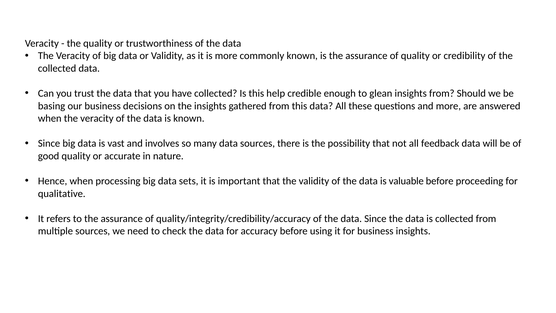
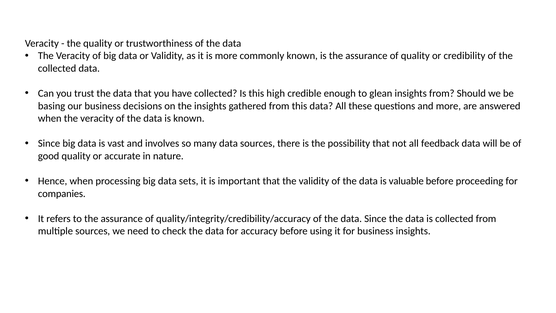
help: help -> high
qualitative: qualitative -> companies
